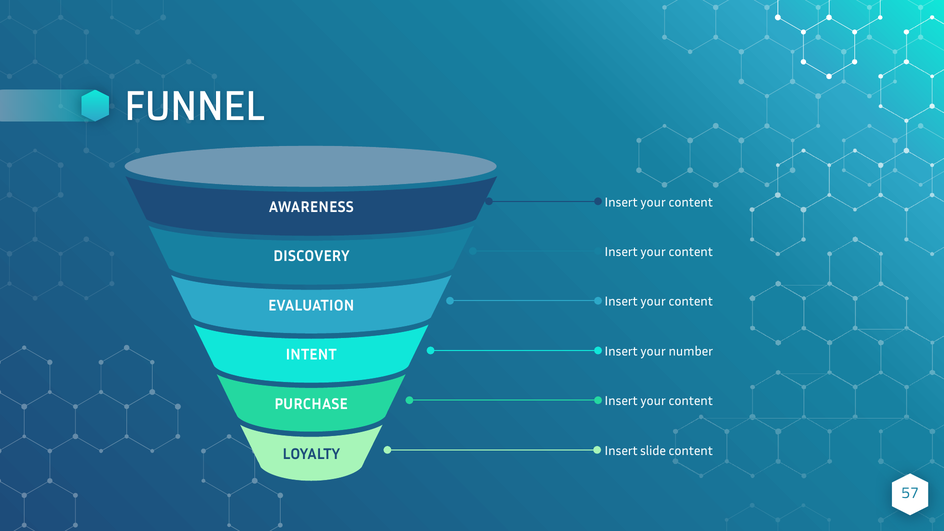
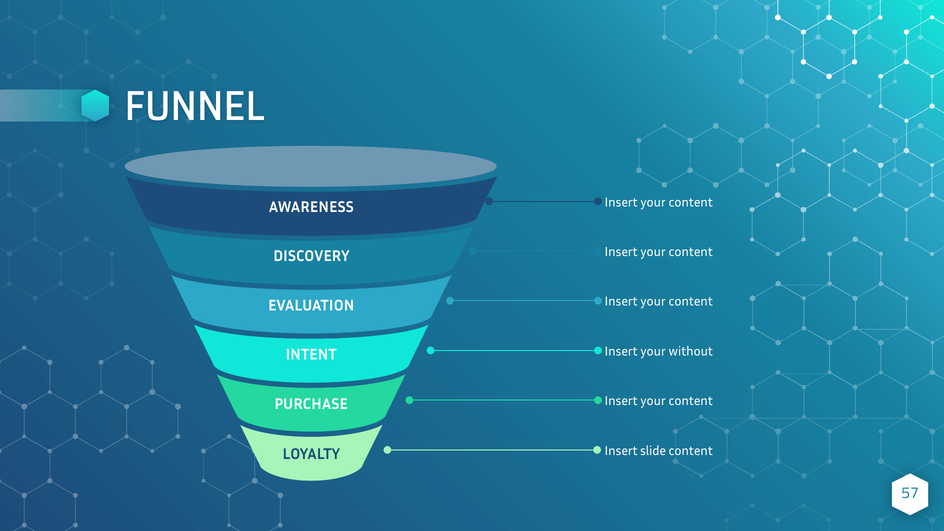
number: number -> without
